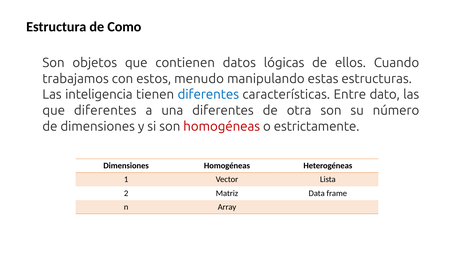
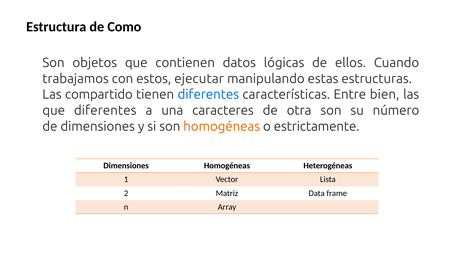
menudo: menudo -> ejecutar
inteligencia: inteligencia -> compartido
dato: dato -> bien
una diferentes: diferentes -> caracteres
homogéneas at (222, 127) colour: red -> orange
